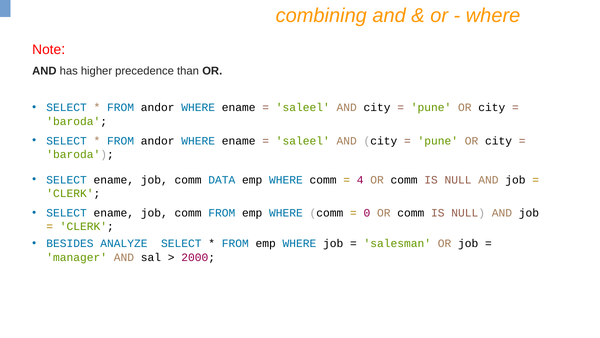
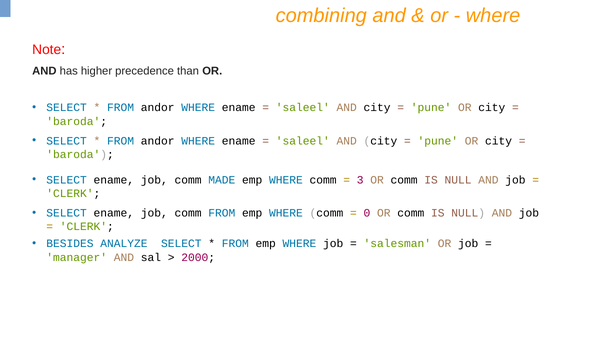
DATA: DATA -> MADE
4: 4 -> 3
